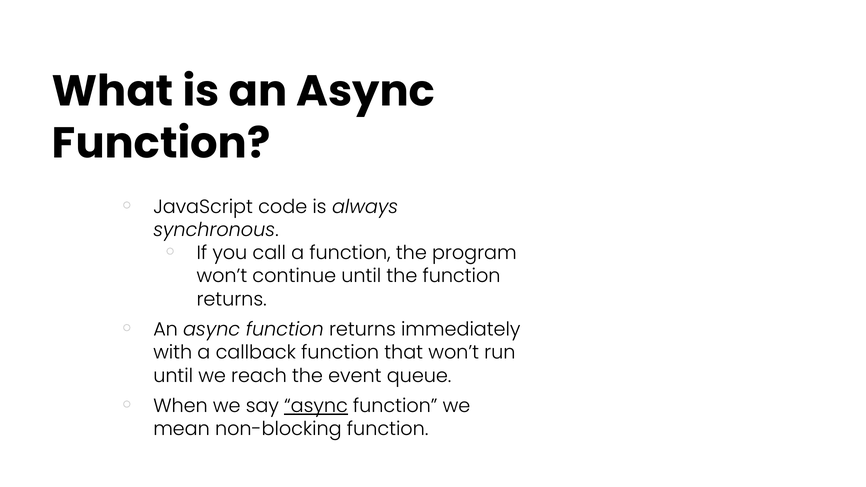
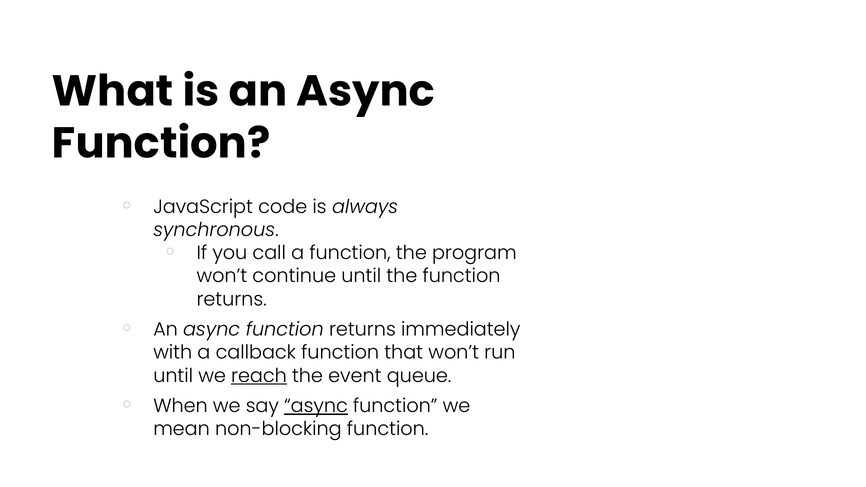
reach underline: none -> present
